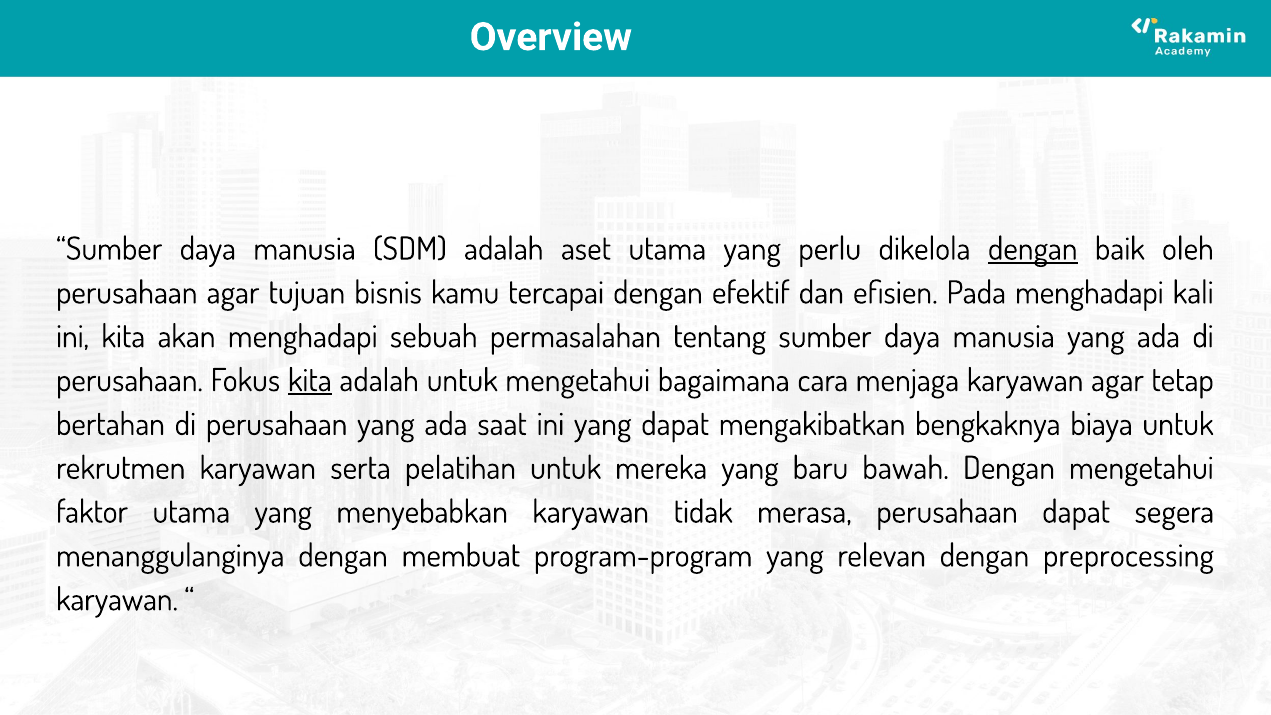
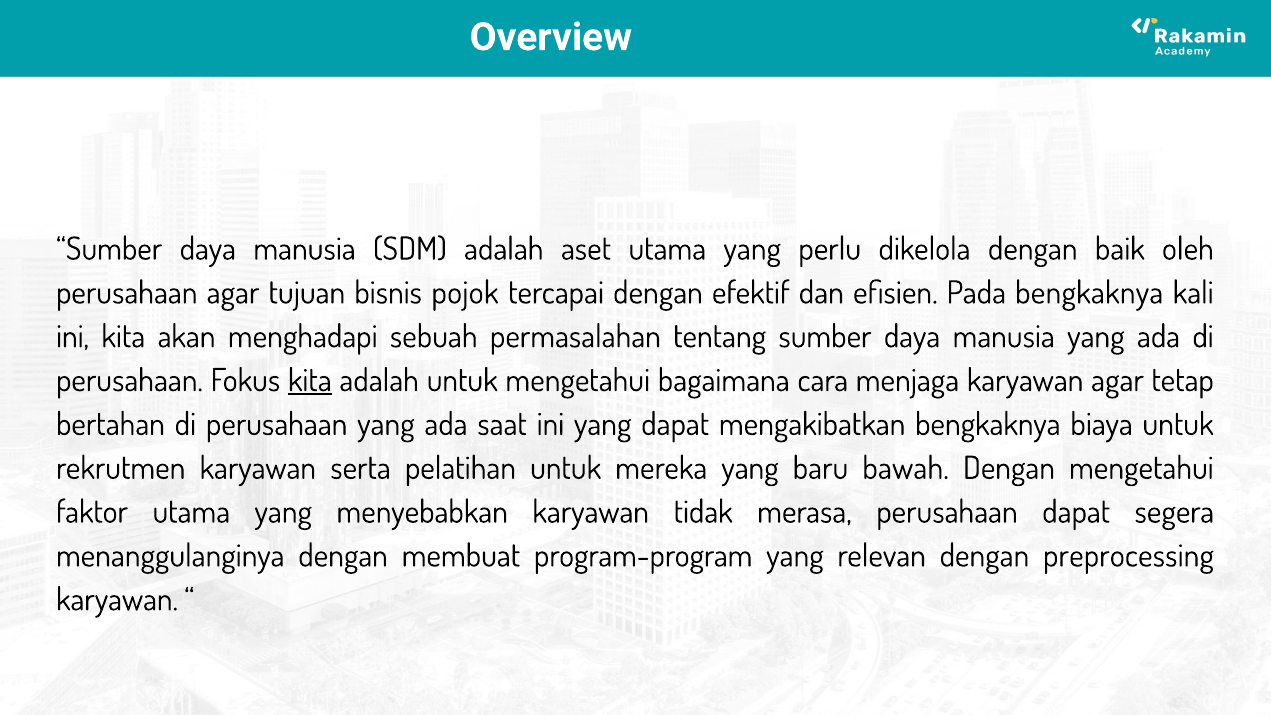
dengan at (1033, 249) underline: present -> none
kamu: kamu -> pojok
Pada menghadapi: menghadapi -> bengkaknya
